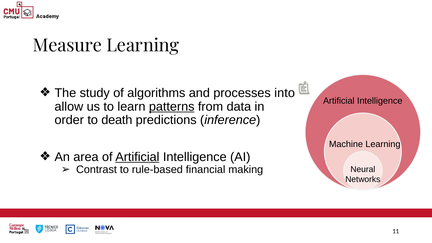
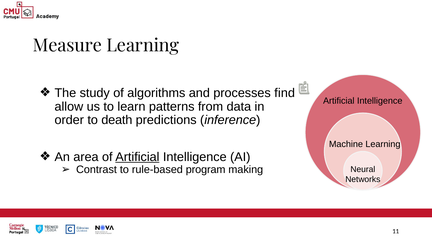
into: into -> find
patterns underline: present -> none
financial: financial -> program
